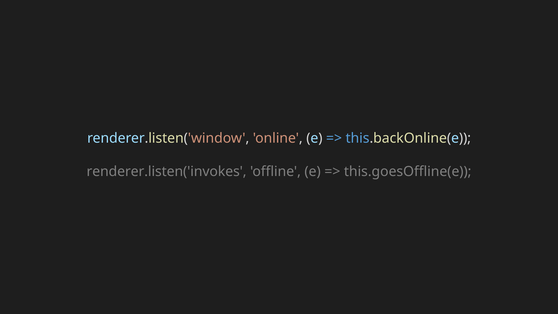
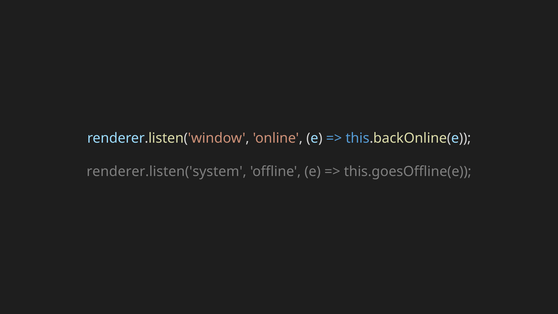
renderer.listen('invokes: renderer.listen('invokes -> renderer.listen('system
